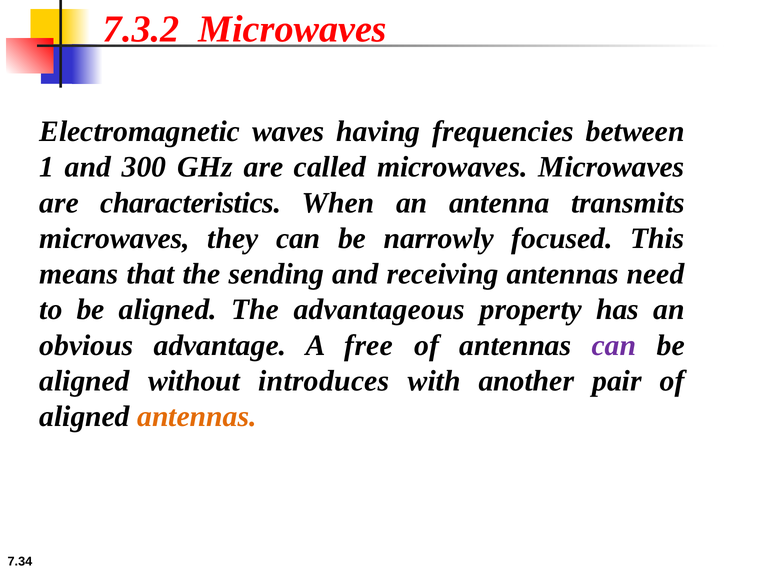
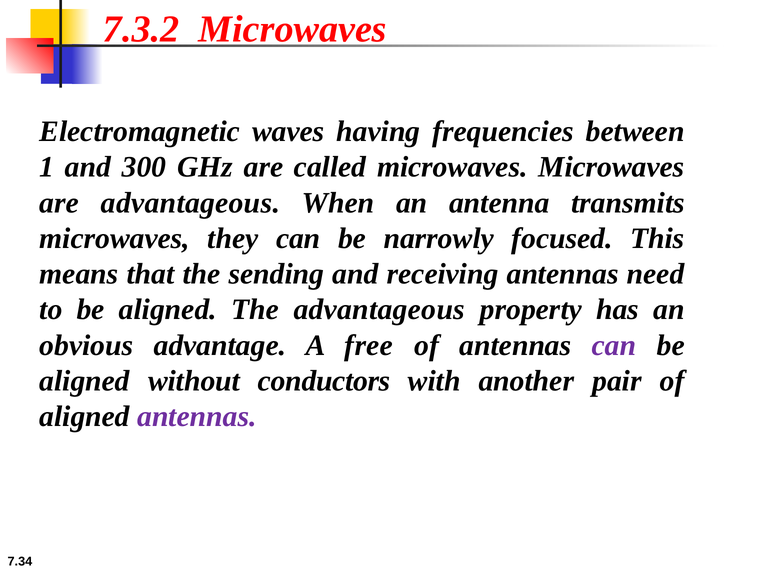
are characteristics: characteristics -> advantageous
introduces: introduces -> conductors
antennas at (197, 417) colour: orange -> purple
